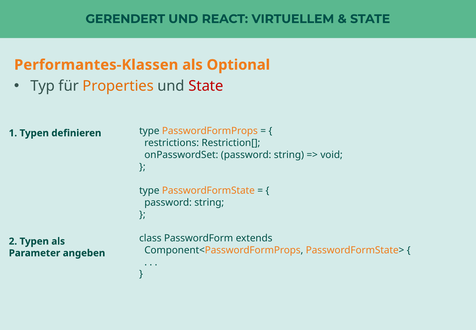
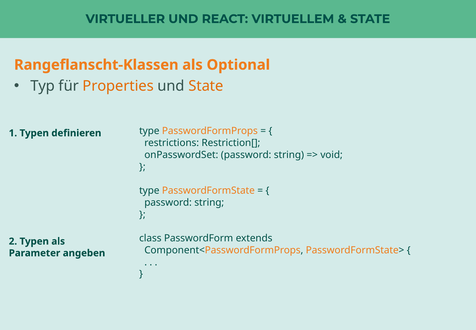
GERENDERT: GERENDERT -> VIRTUELLER
Performantes-Klassen: Performantes-Klassen -> Rangeflanscht-Klassen
State at (206, 86) colour: red -> orange
